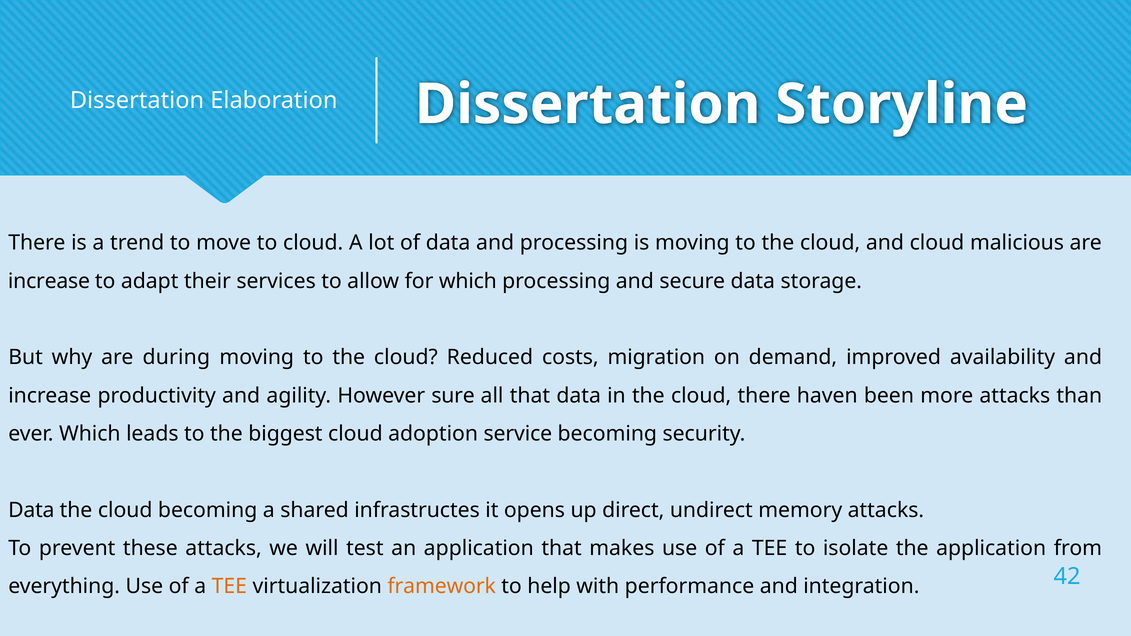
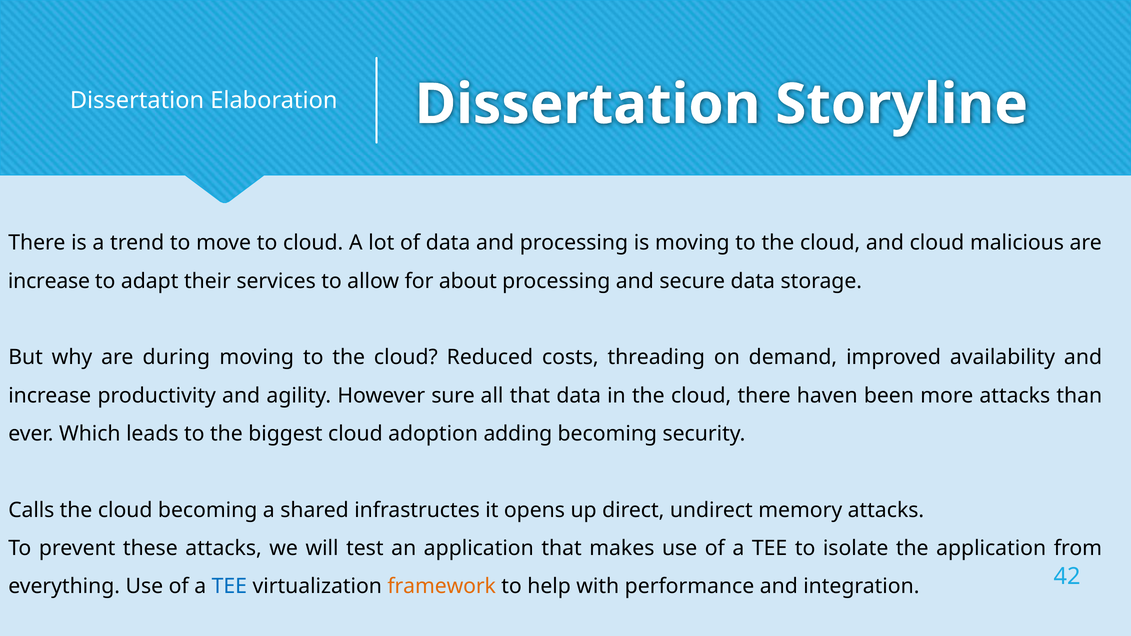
for which: which -> about
migration: migration -> threading
service: service -> adding
Data at (31, 510): Data -> Calls
TEE at (229, 587) colour: orange -> blue
